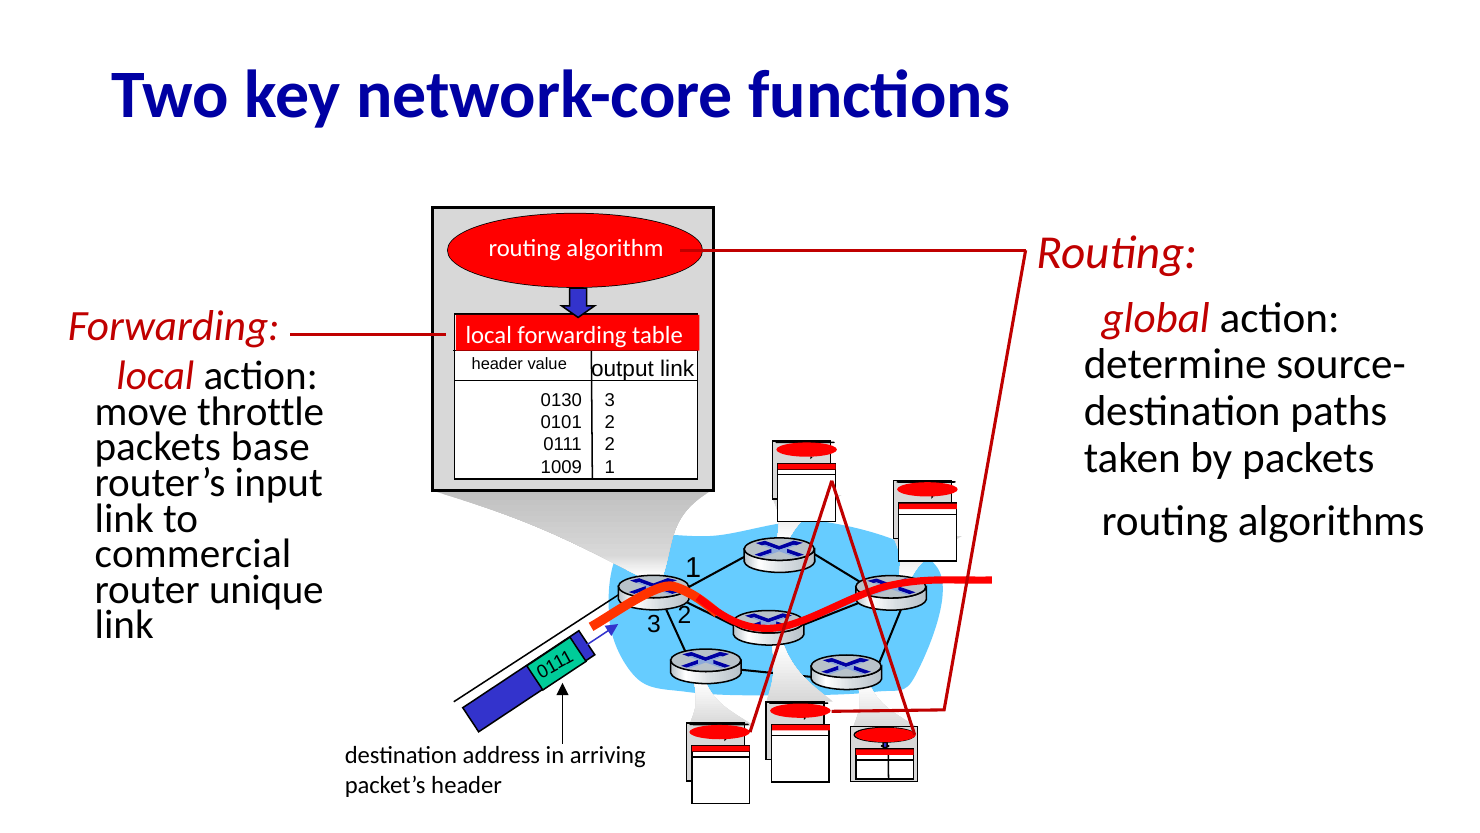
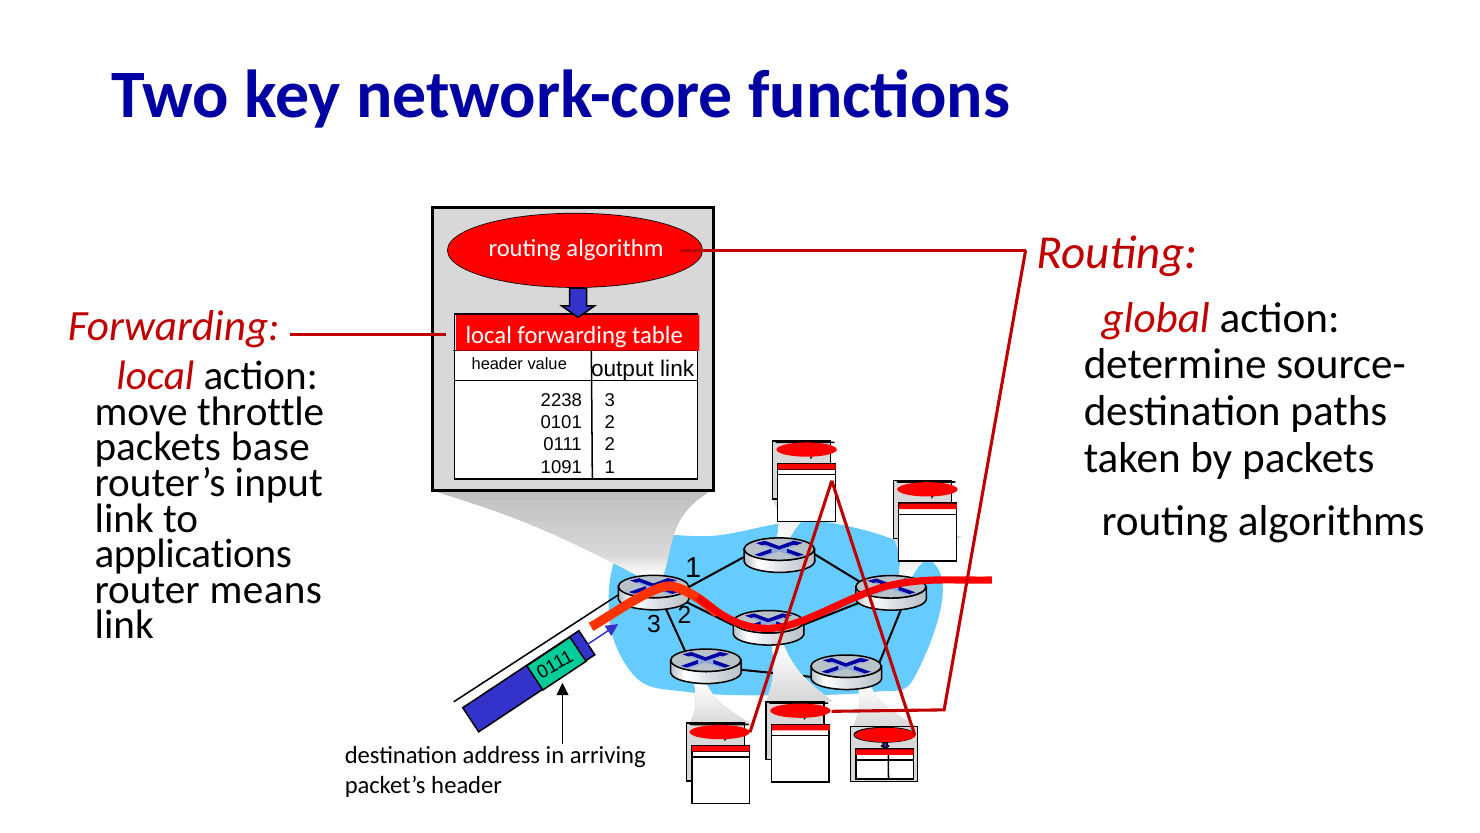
0130: 0130 -> 2238
1009: 1009 -> 1091
commercial: commercial -> applications
unique: unique -> means
